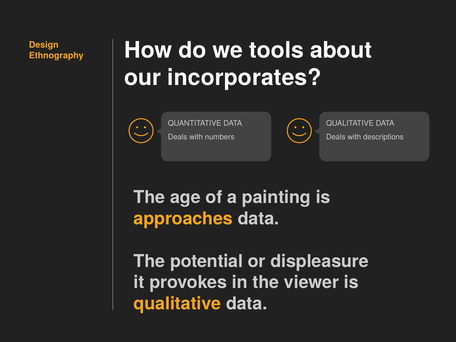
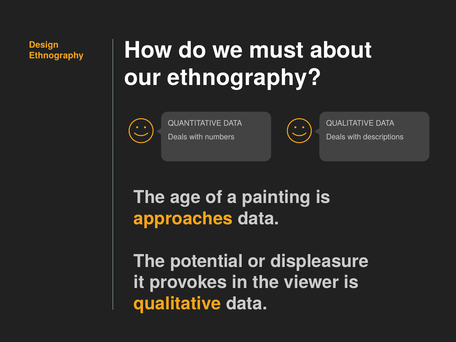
tools: tools -> must
our incorporates: incorporates -> ethnography
